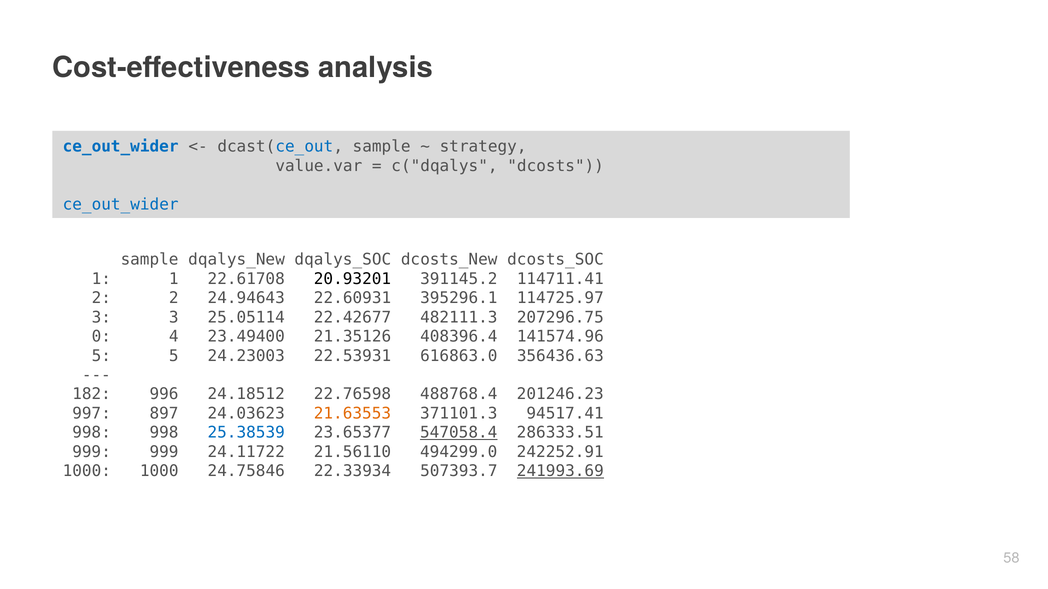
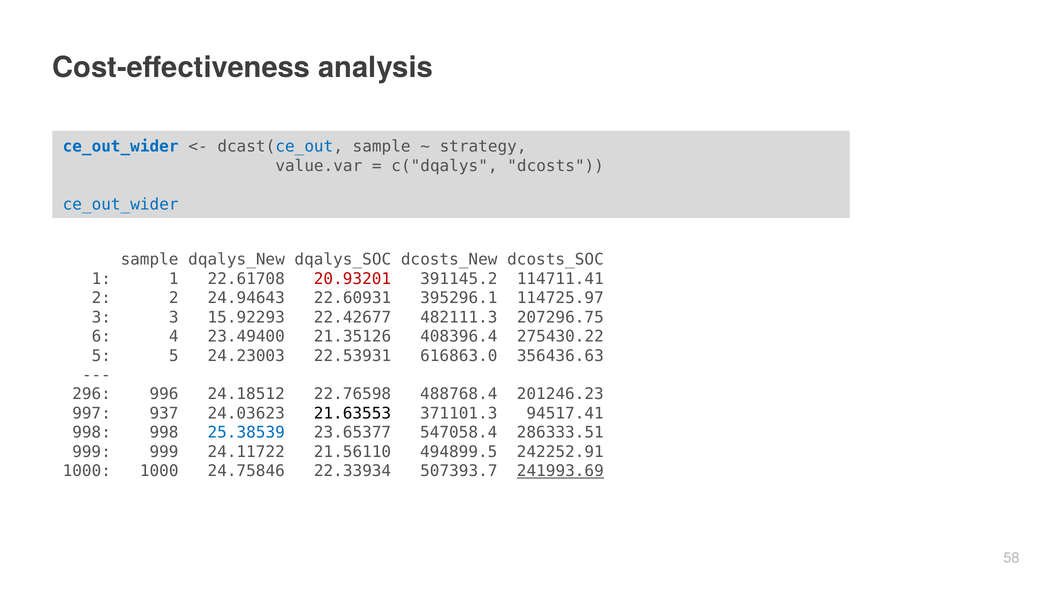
20.93201 colour: black -> red
25.05114: 25.05114 -> 15.92293
0: 0 -> 6
141574.96: 141574.96 -> 275430.22
182: 182 -> 296
897: 897 -> 937
21.63553 colour: orange -> black
547058.4 underline: present -> none
494299.0: 494299.0 -> 494899.5
